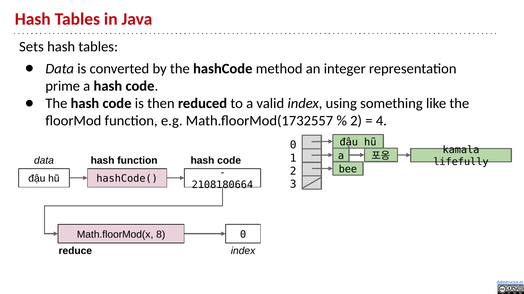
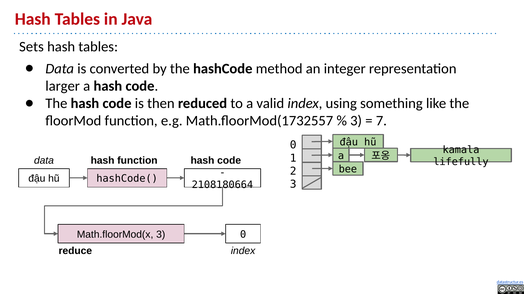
prime: prime -> larger
2 at (356, 121): 2 -> 3
4: 4 -> 7
Math.floorMod(x 8: 8 -> 3
